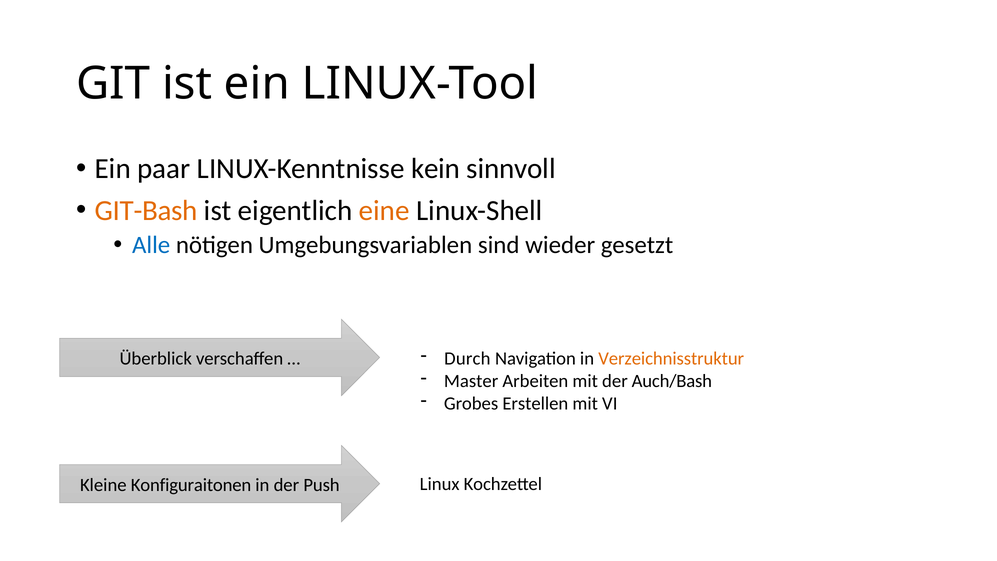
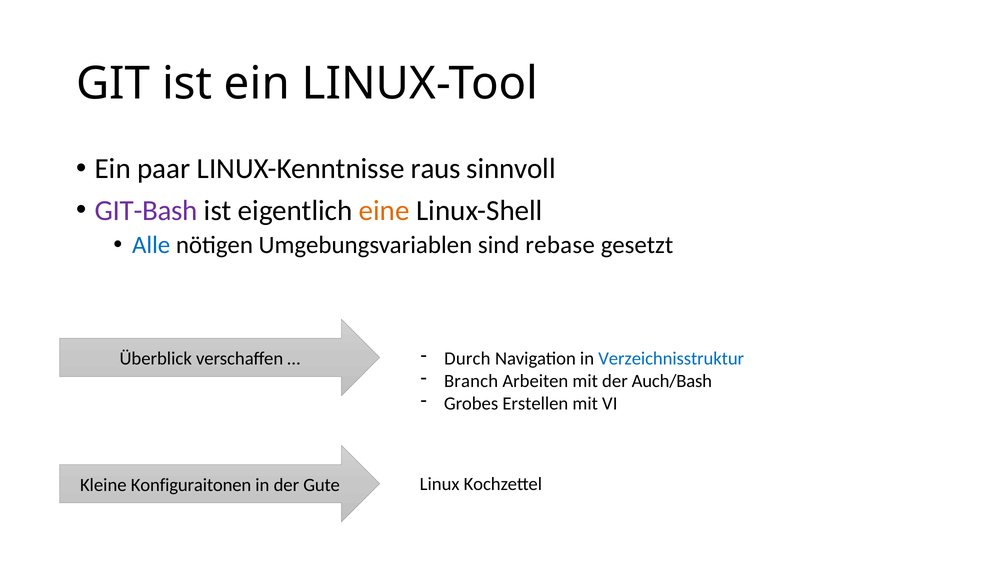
kein: kein -> raus
GIT-Bash colour: orange -> purple
wieder: wieder -> rebase
Verzeichnisstruktur colour: orange -> blue
Master: Master -> Branch
Push: Push -> Gute
